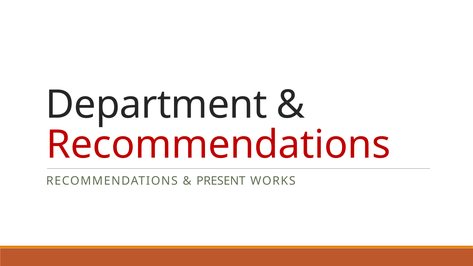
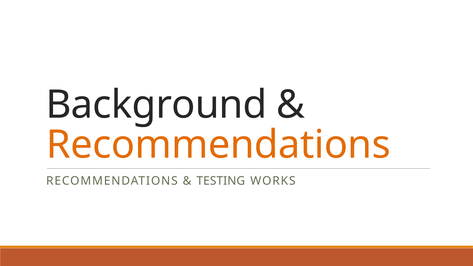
Department: Department -> Background
Recommendations at (218, 145) colour: red -> orange
PRESENT: PRESENT -> TESTING
